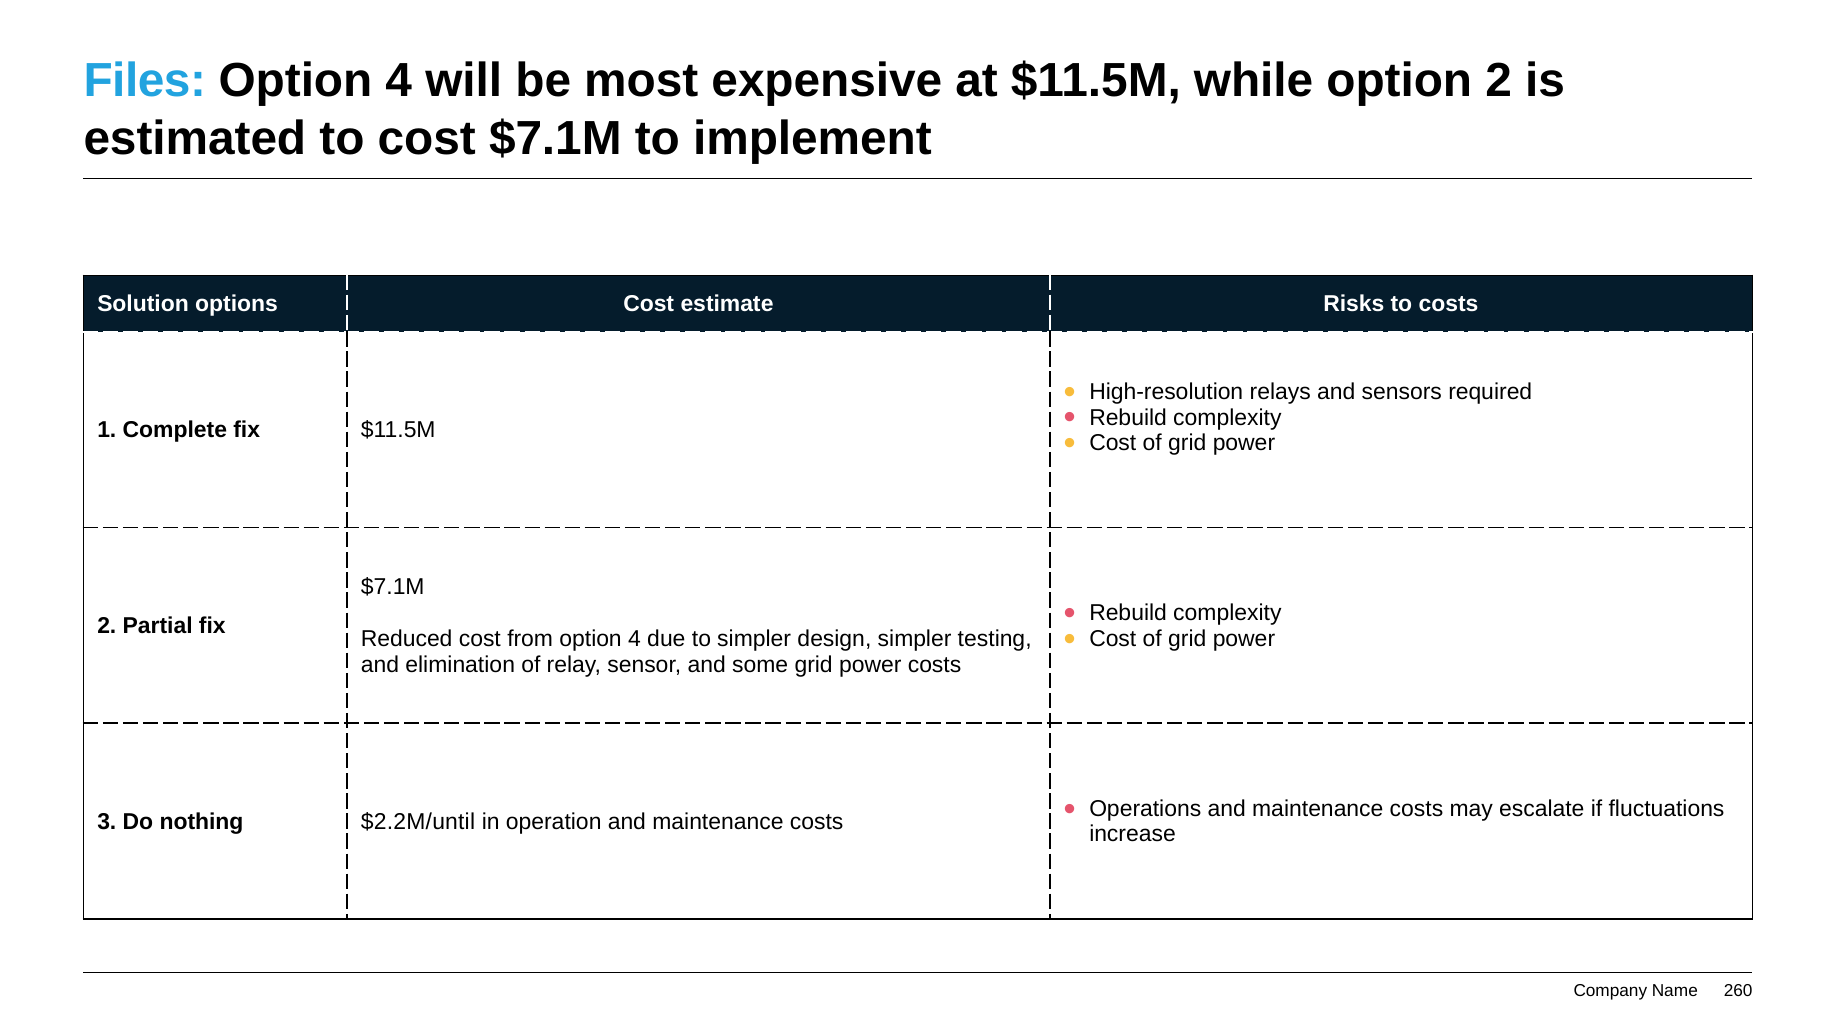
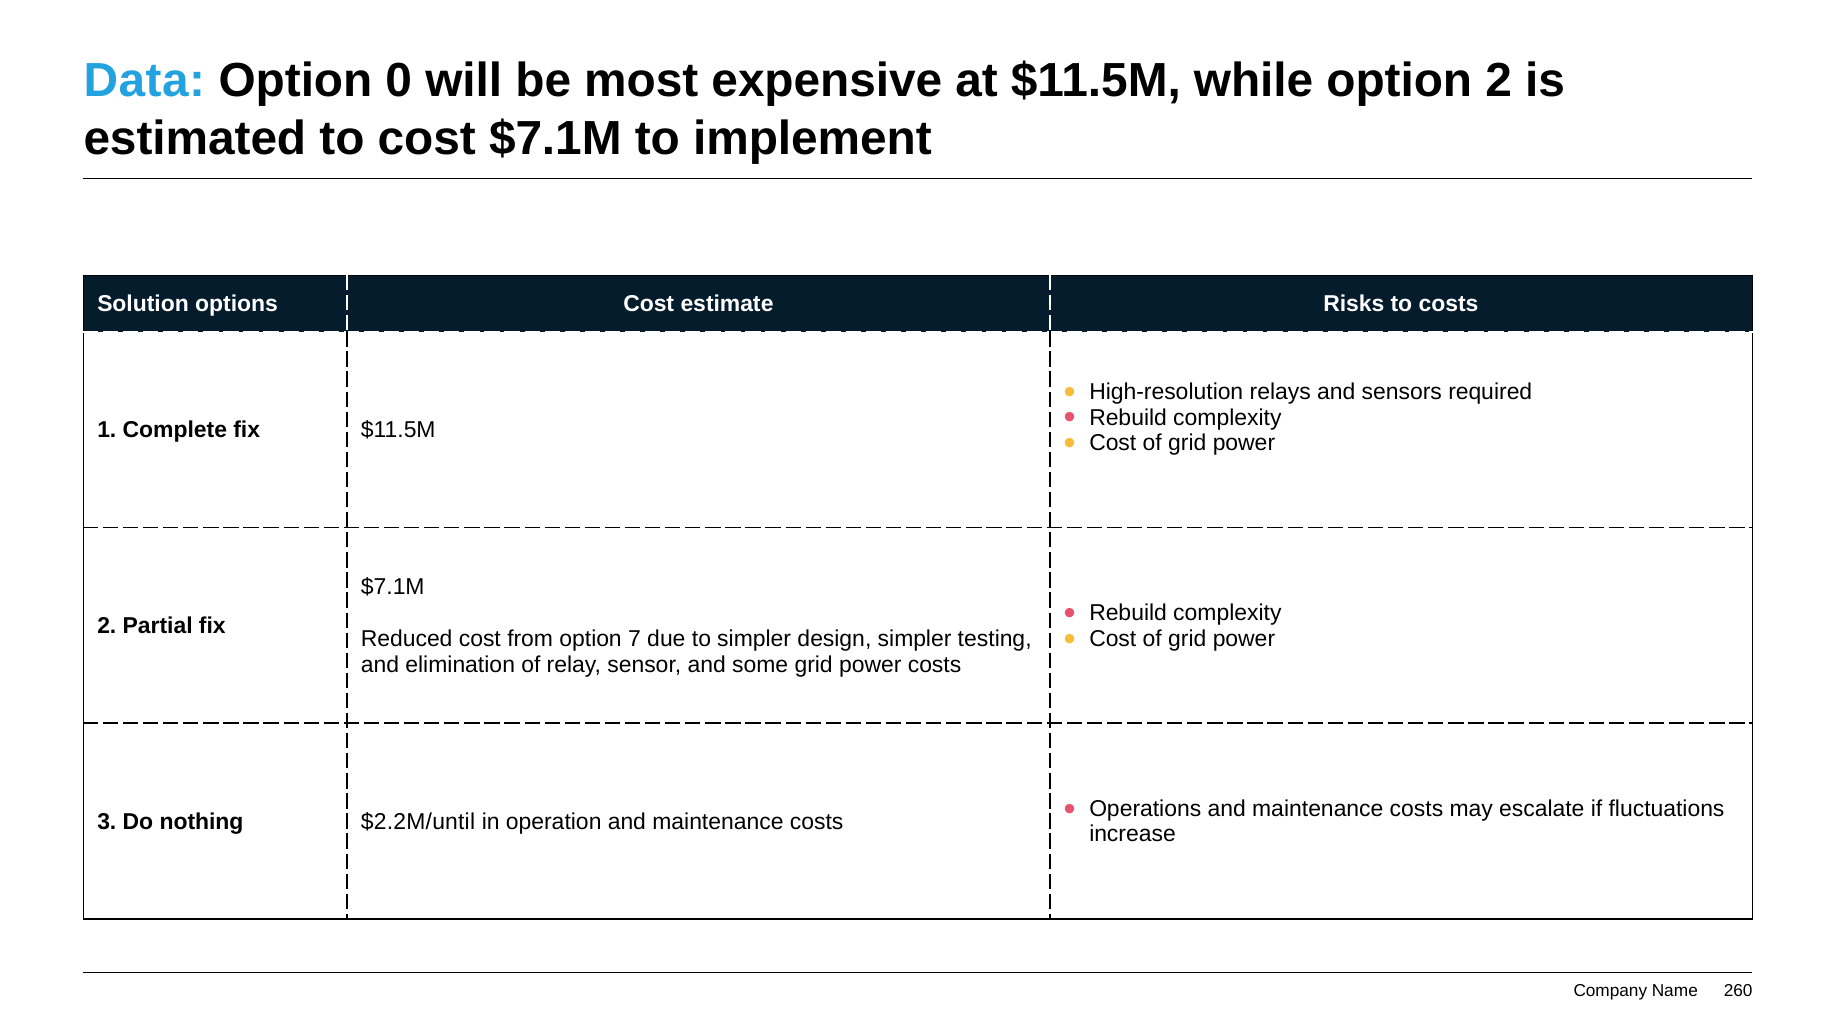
Files: Files -> Data
4 at (399, 81): 4 -> 0
from option 4: 4 -> 7
